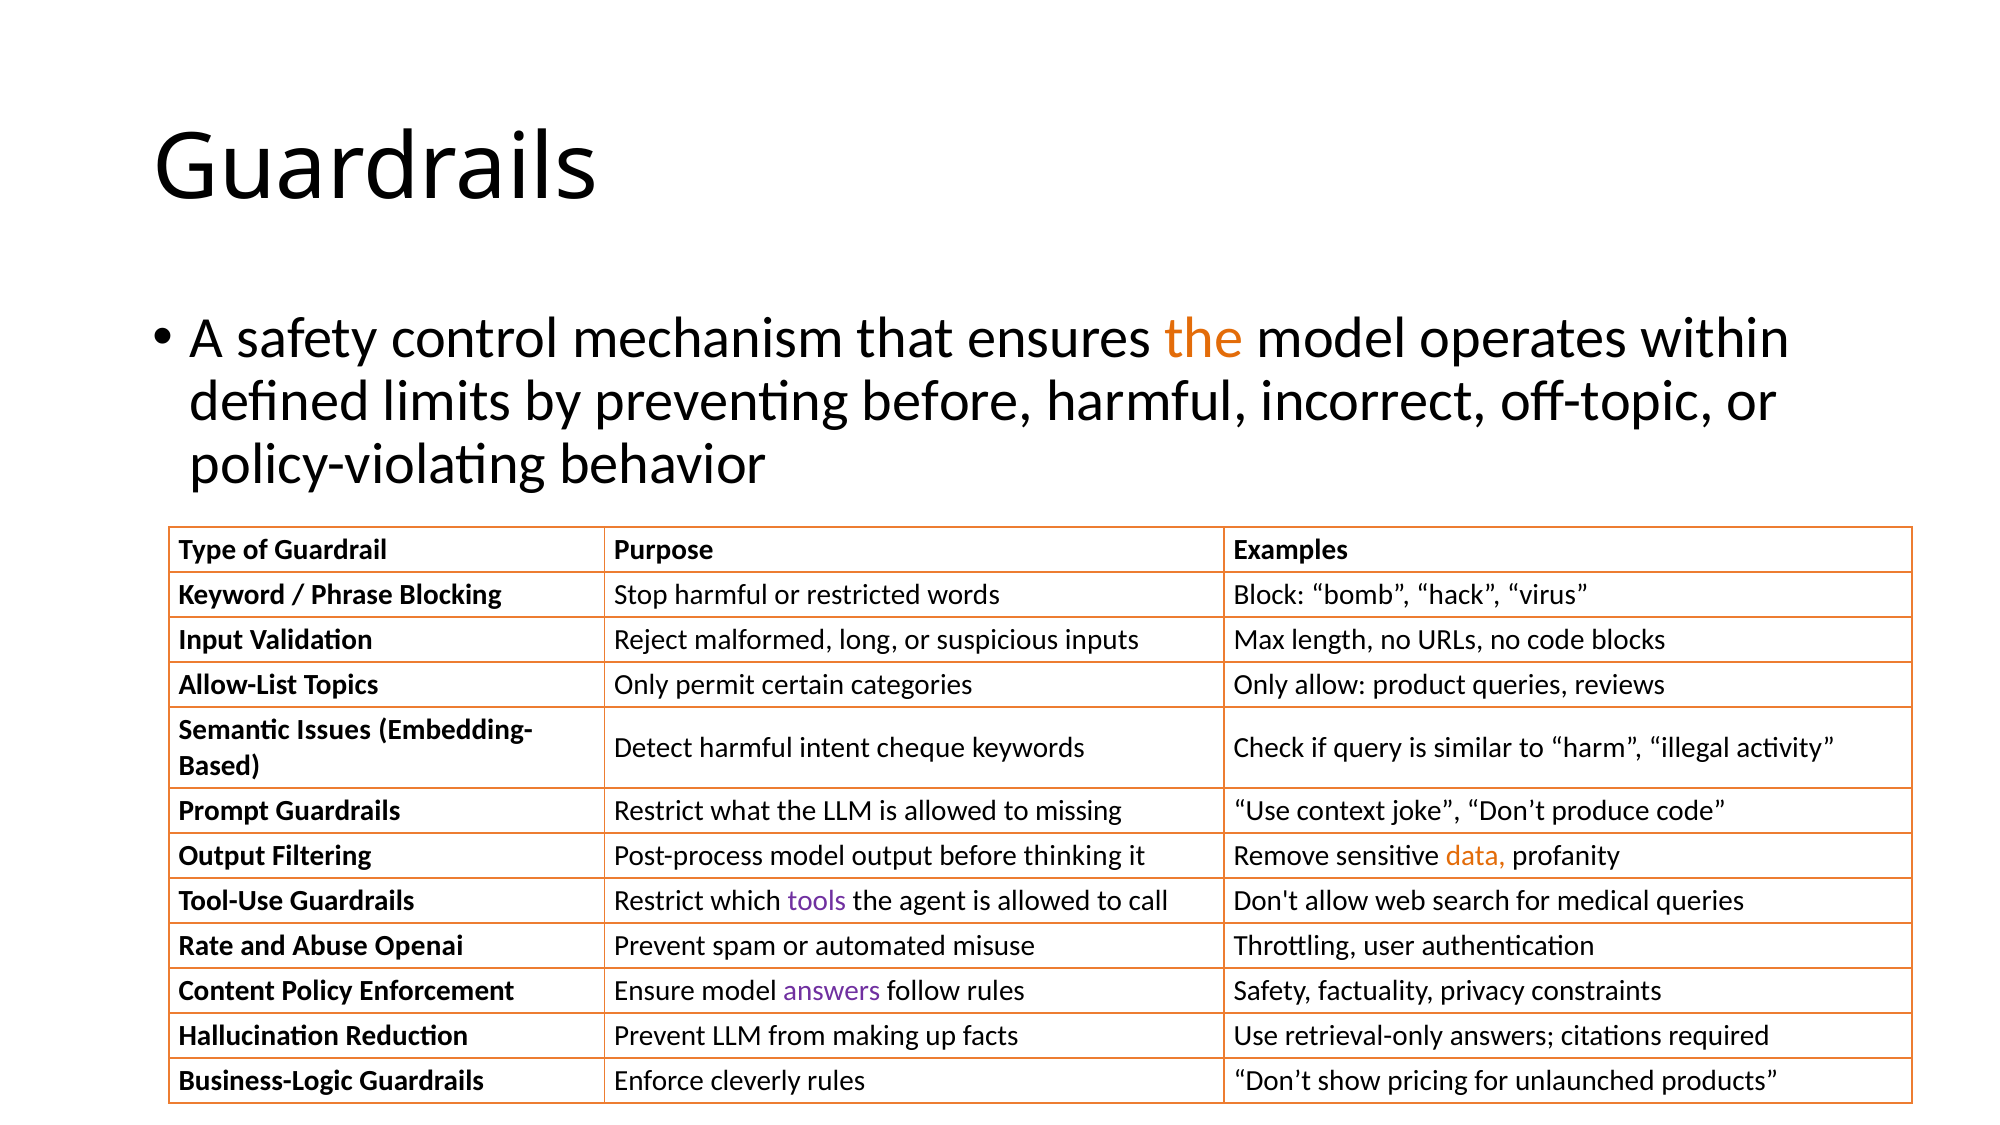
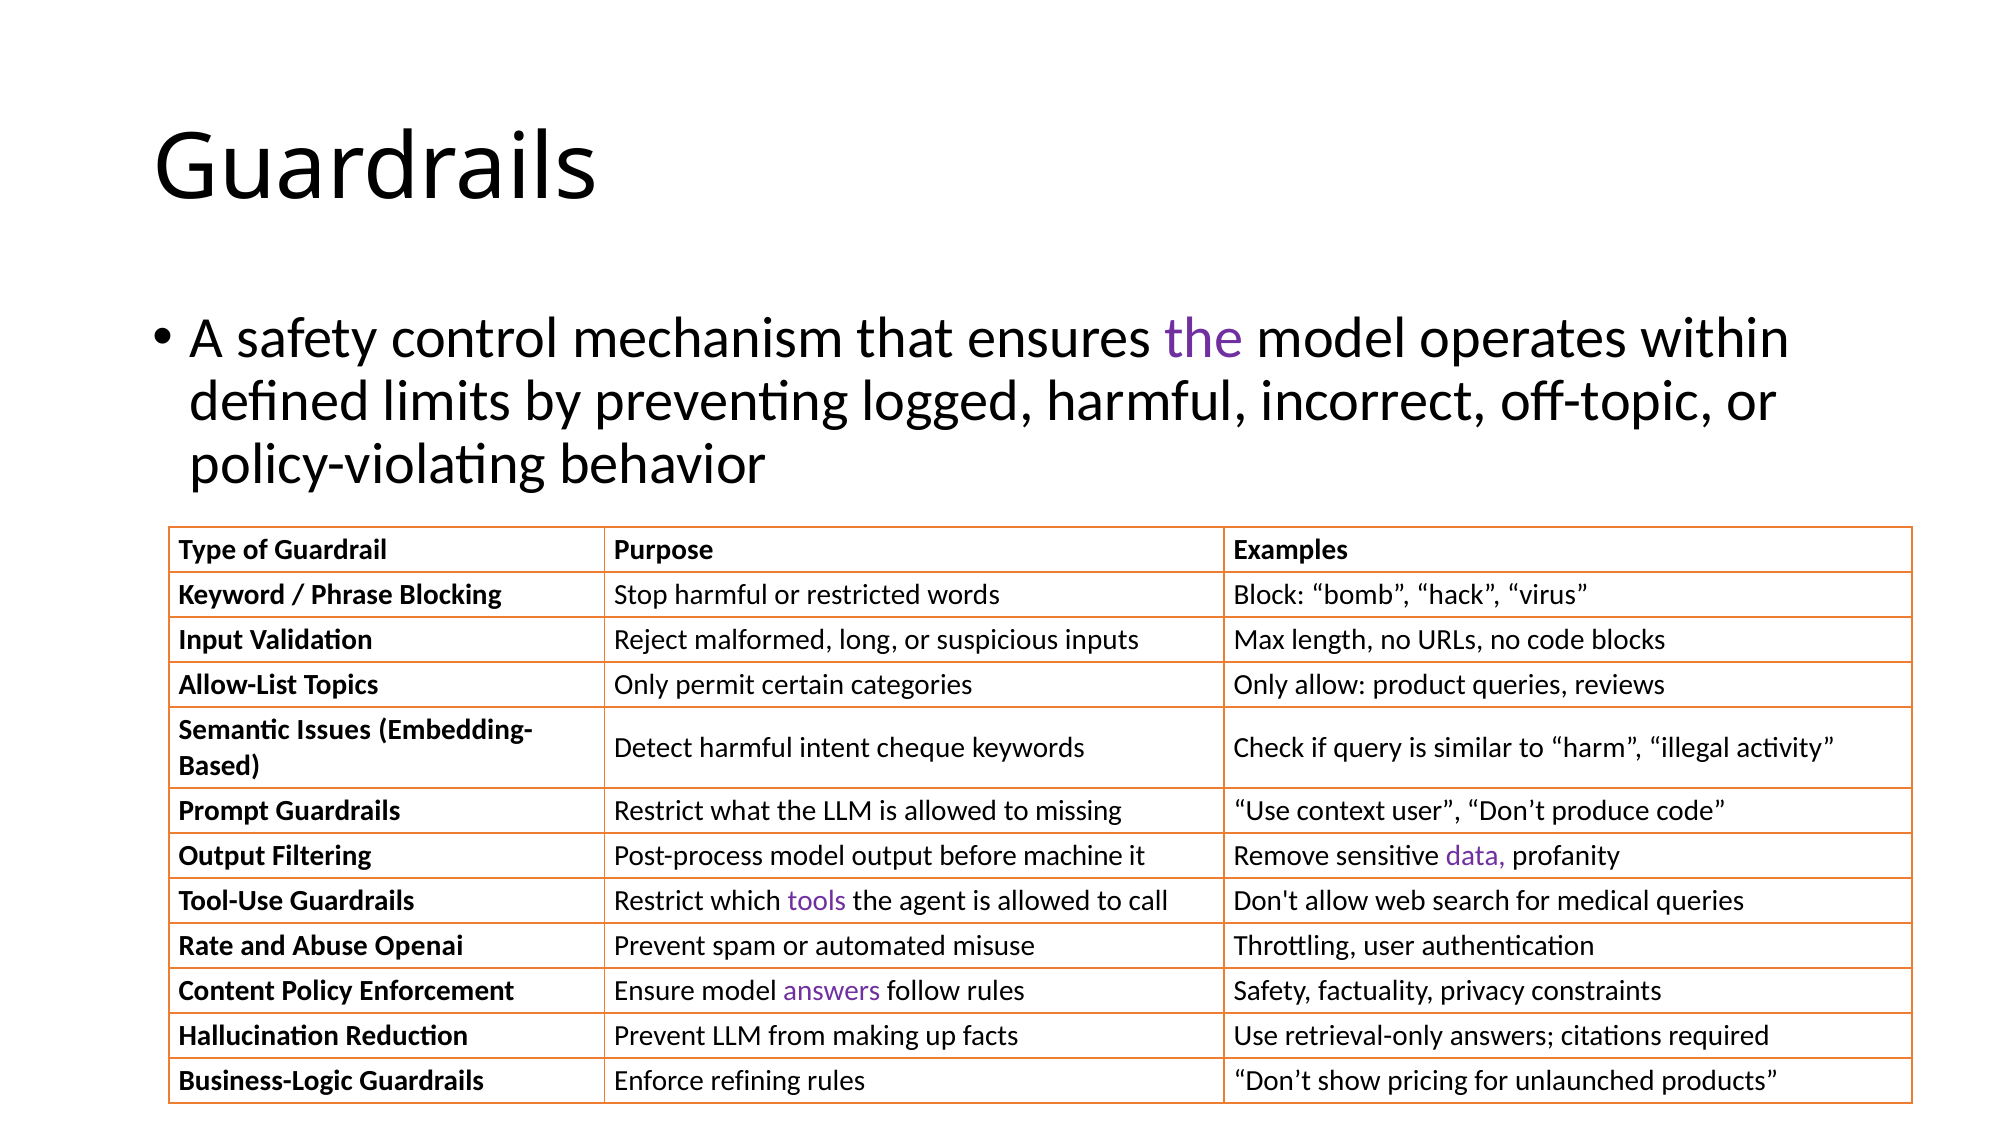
the at (1204, 338) colour: orange -> purple
preventing before: before -> logged
context joke: joke -> user
thinking: thinking -> machine
data colour: orange -> purple
cleverly: cleverly -> refining
